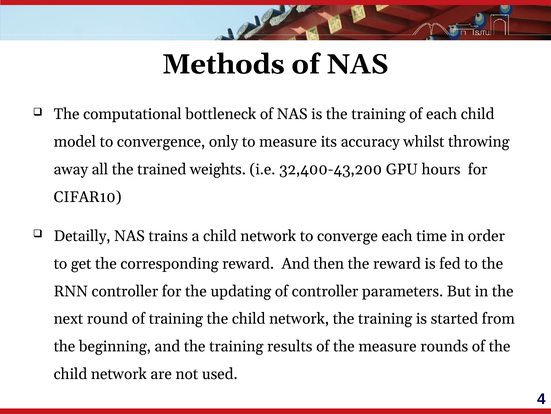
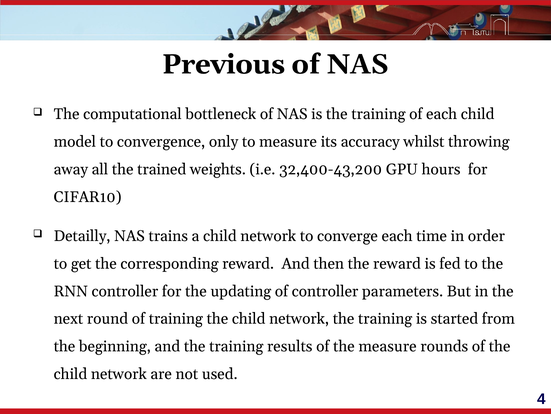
Methods: Methods -> Previous
